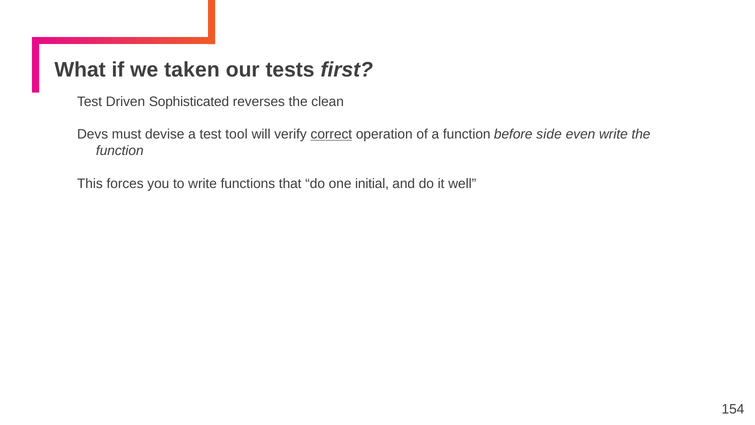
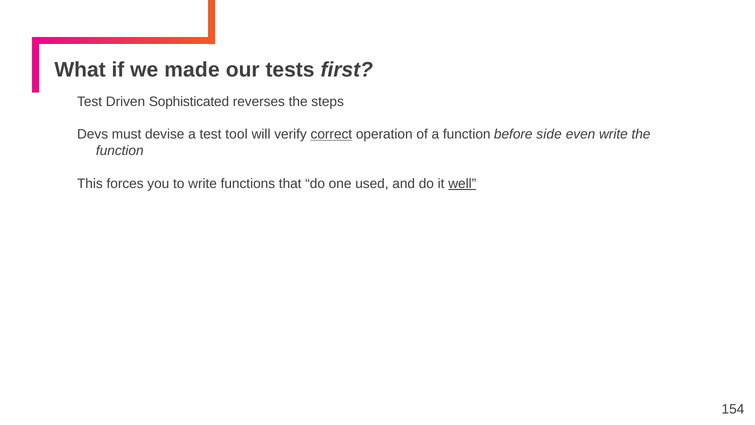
taken: taken -> made
clean: clean -> steps
initial: initial -> used
well underline: none -> present
